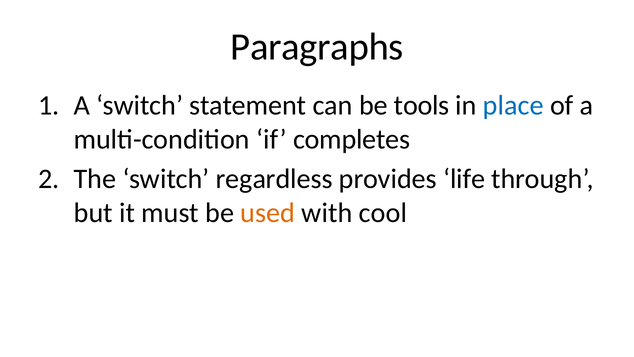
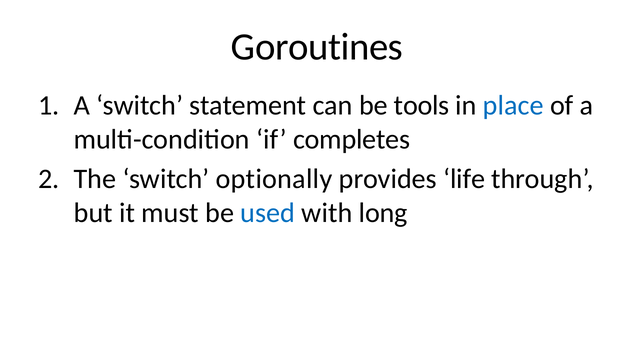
Paragraphs: Paragraphs -> Goroutines
regardless: regardless -> optionally
used colour: orange -> blue
cool: cool -> long
